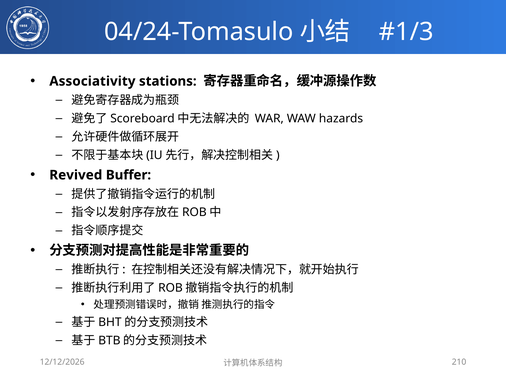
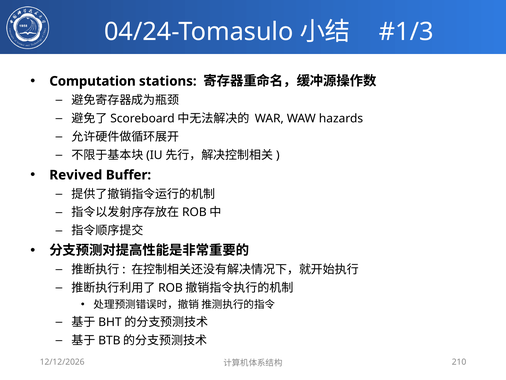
Associativity: Associativity -> Computation
